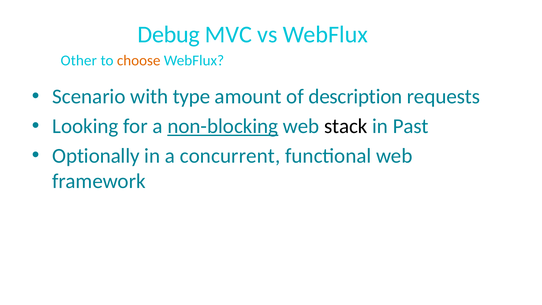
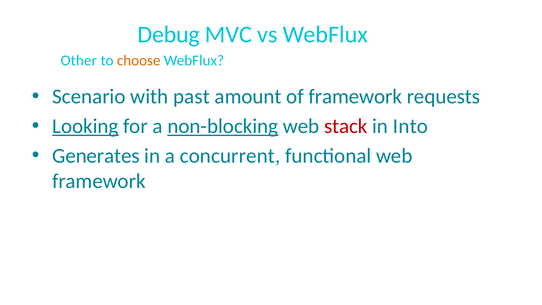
type: type -> past
of description: description -> framework
Looking underline: none -> present
stack colour: black -> red
Past: Past -> Into
Optionally: Optionally -> Generates
